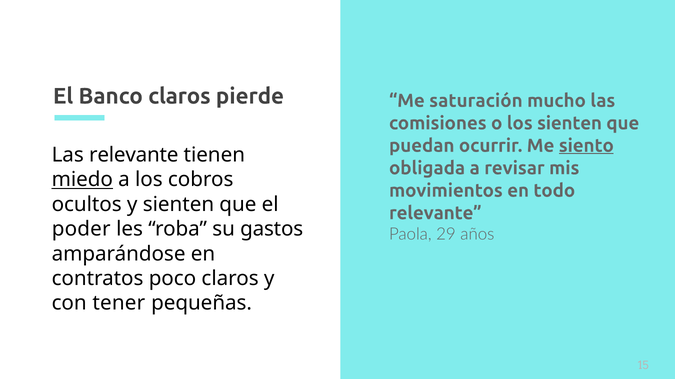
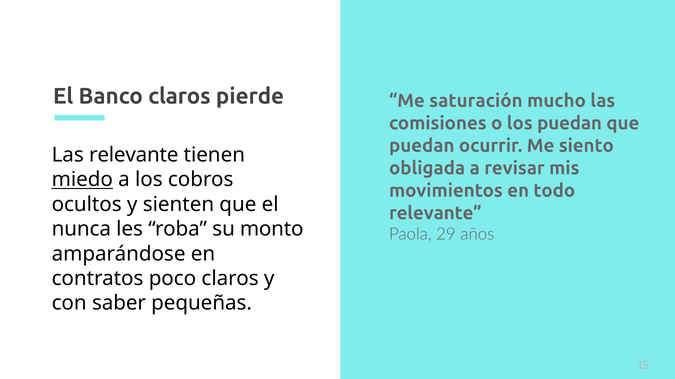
los sienten: sienten -> puedan
siento underline: present -> none
poder: poder -> nunca
gastos: gastos -> monto
tener: tener -> saber
